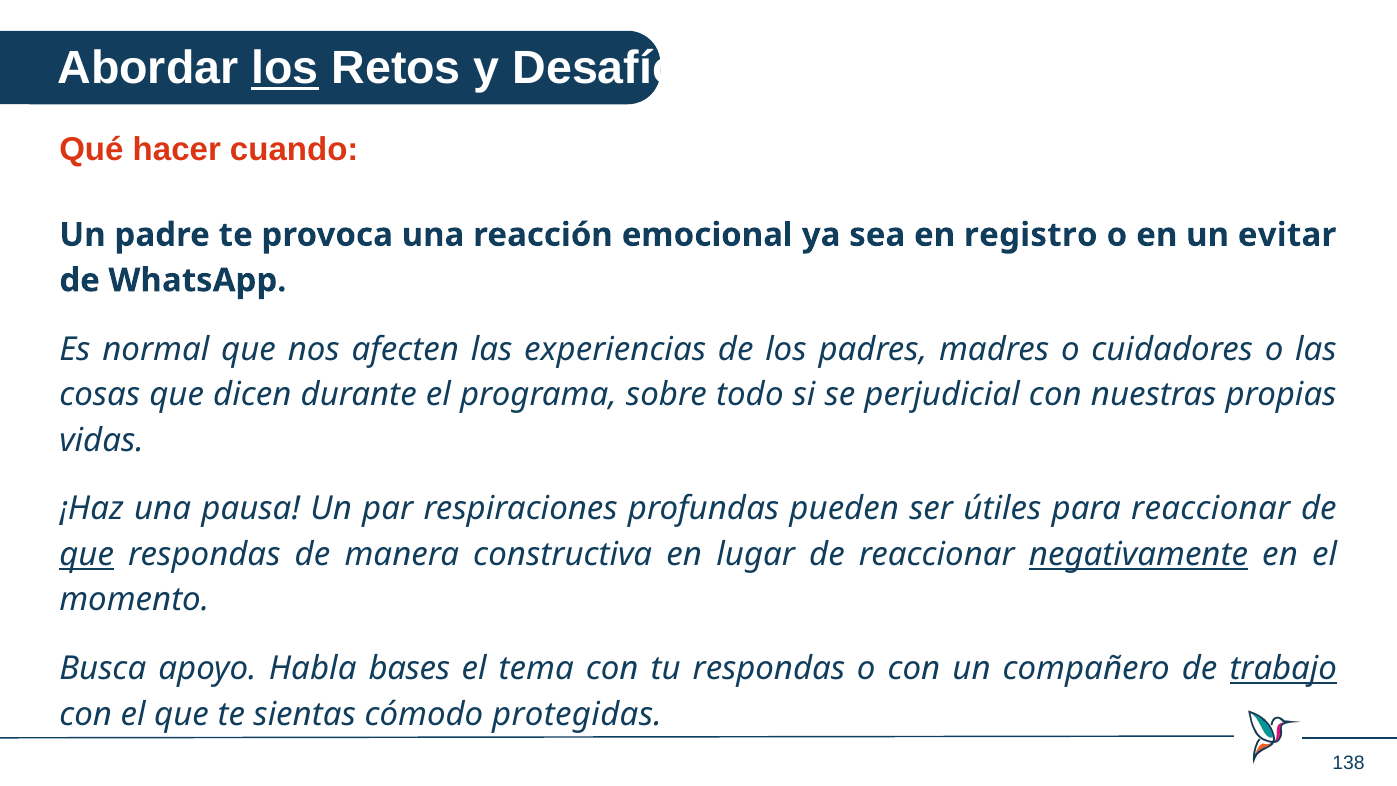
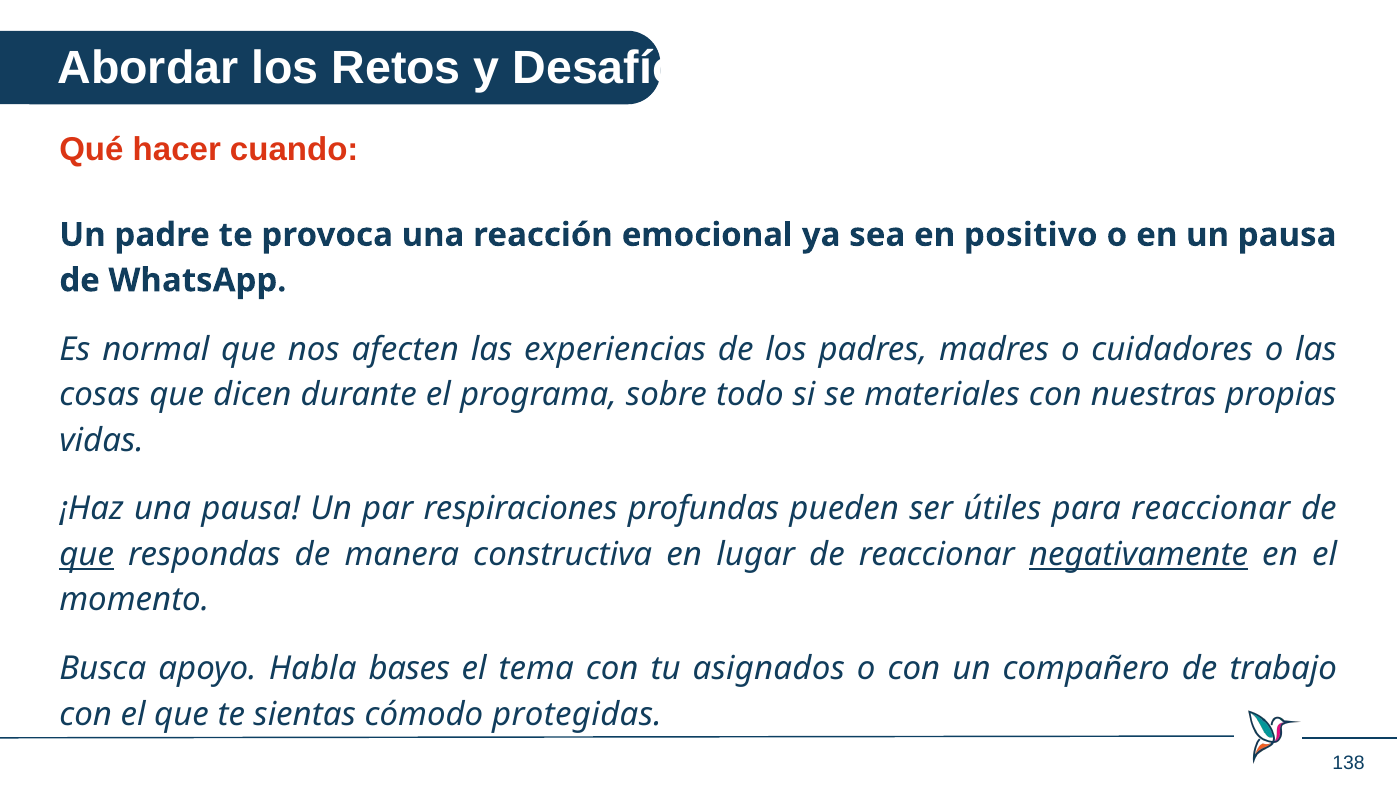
los at (285, 68) underline: present -> none
registro: registro -> positivo
un evitar: evitar -> pausa
perjudicial: perjudicial -> materiales
tu respondas: respondas -> asignados
trabajo underline: present -> none
